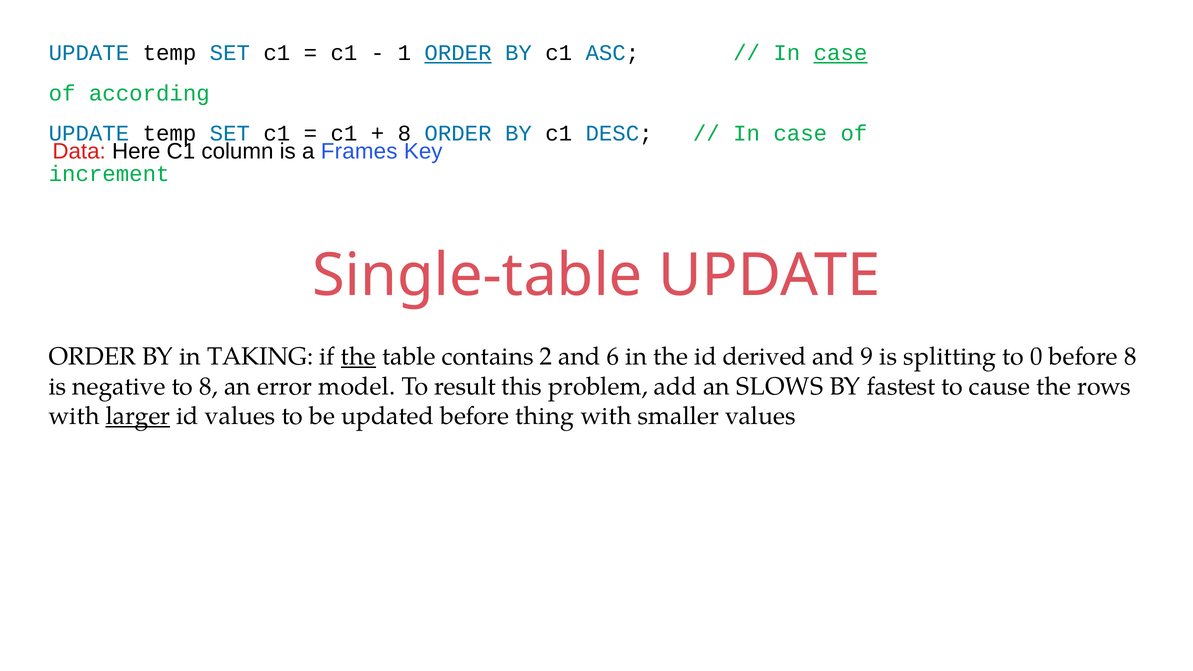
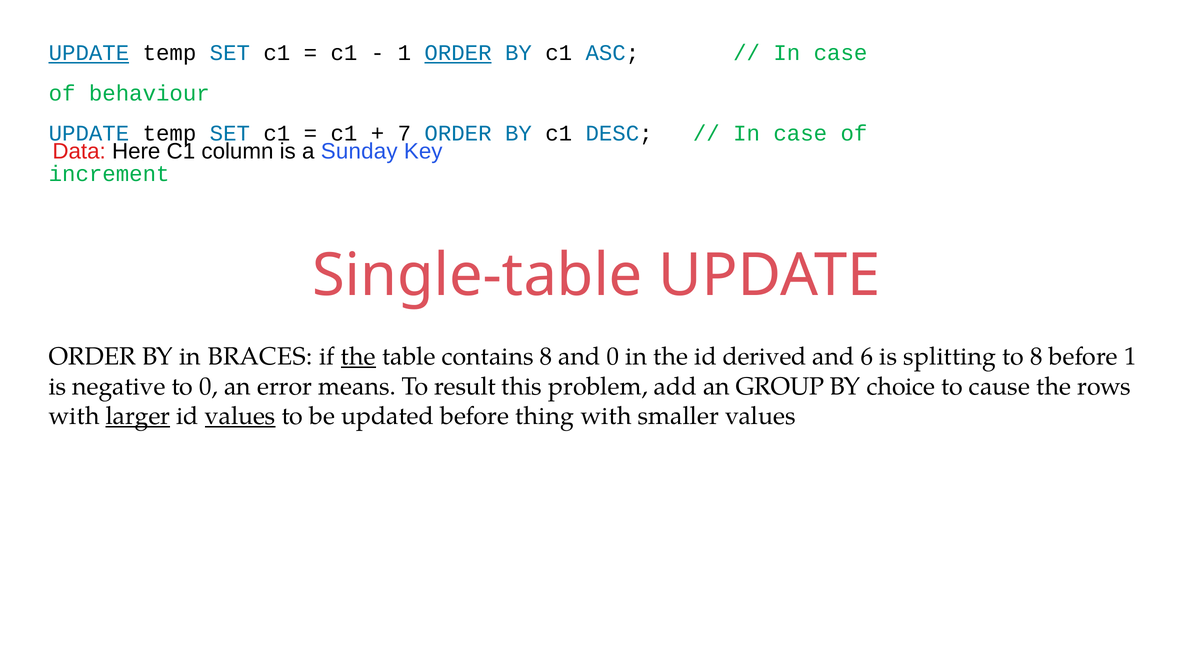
UPDATE at (89, 53) underline: none -> present
case at (841, 53) underline: present -> none
according: according -> behaviour
8 at (404, 134): 8 -> 7
Frames: Frames -> Sunday
TAKING: TAKING -> BRACES
contains 2: 2 -> 8
and 6: 6 -> 0
9: 9 -> 6
to 0: 0 -> 8
before 8: 8 -> 1
to 8: 8 -> 0
model: model -> means
SLOWS: SLOWS -> GROUP
fastest: fastest -> choice
values at (240, 416) underline: none -> present
